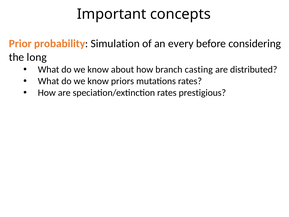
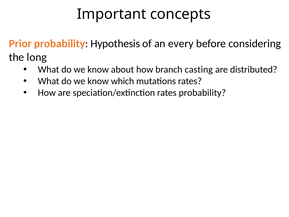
Simulation: Simulation -> Hypothesis
priors: priors -> which
rates prestigious: prestigious -> probability
